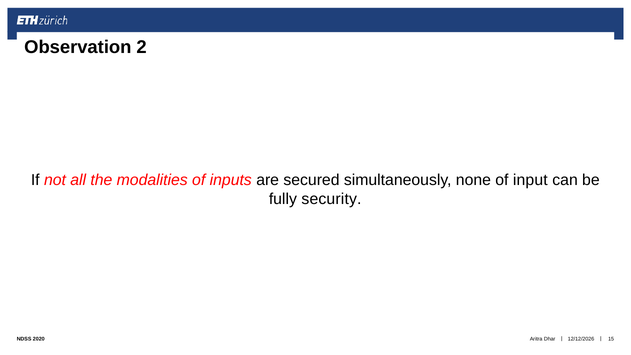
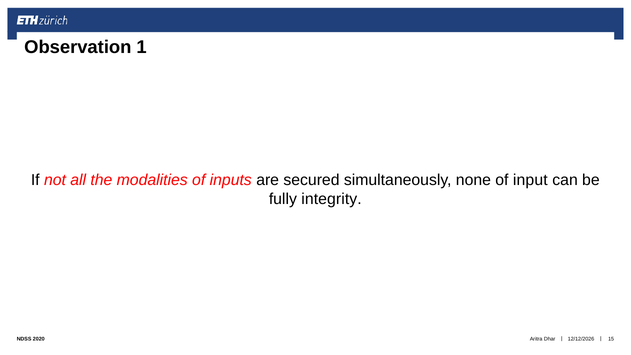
2: 2 -> 1
security: security -> integrity
